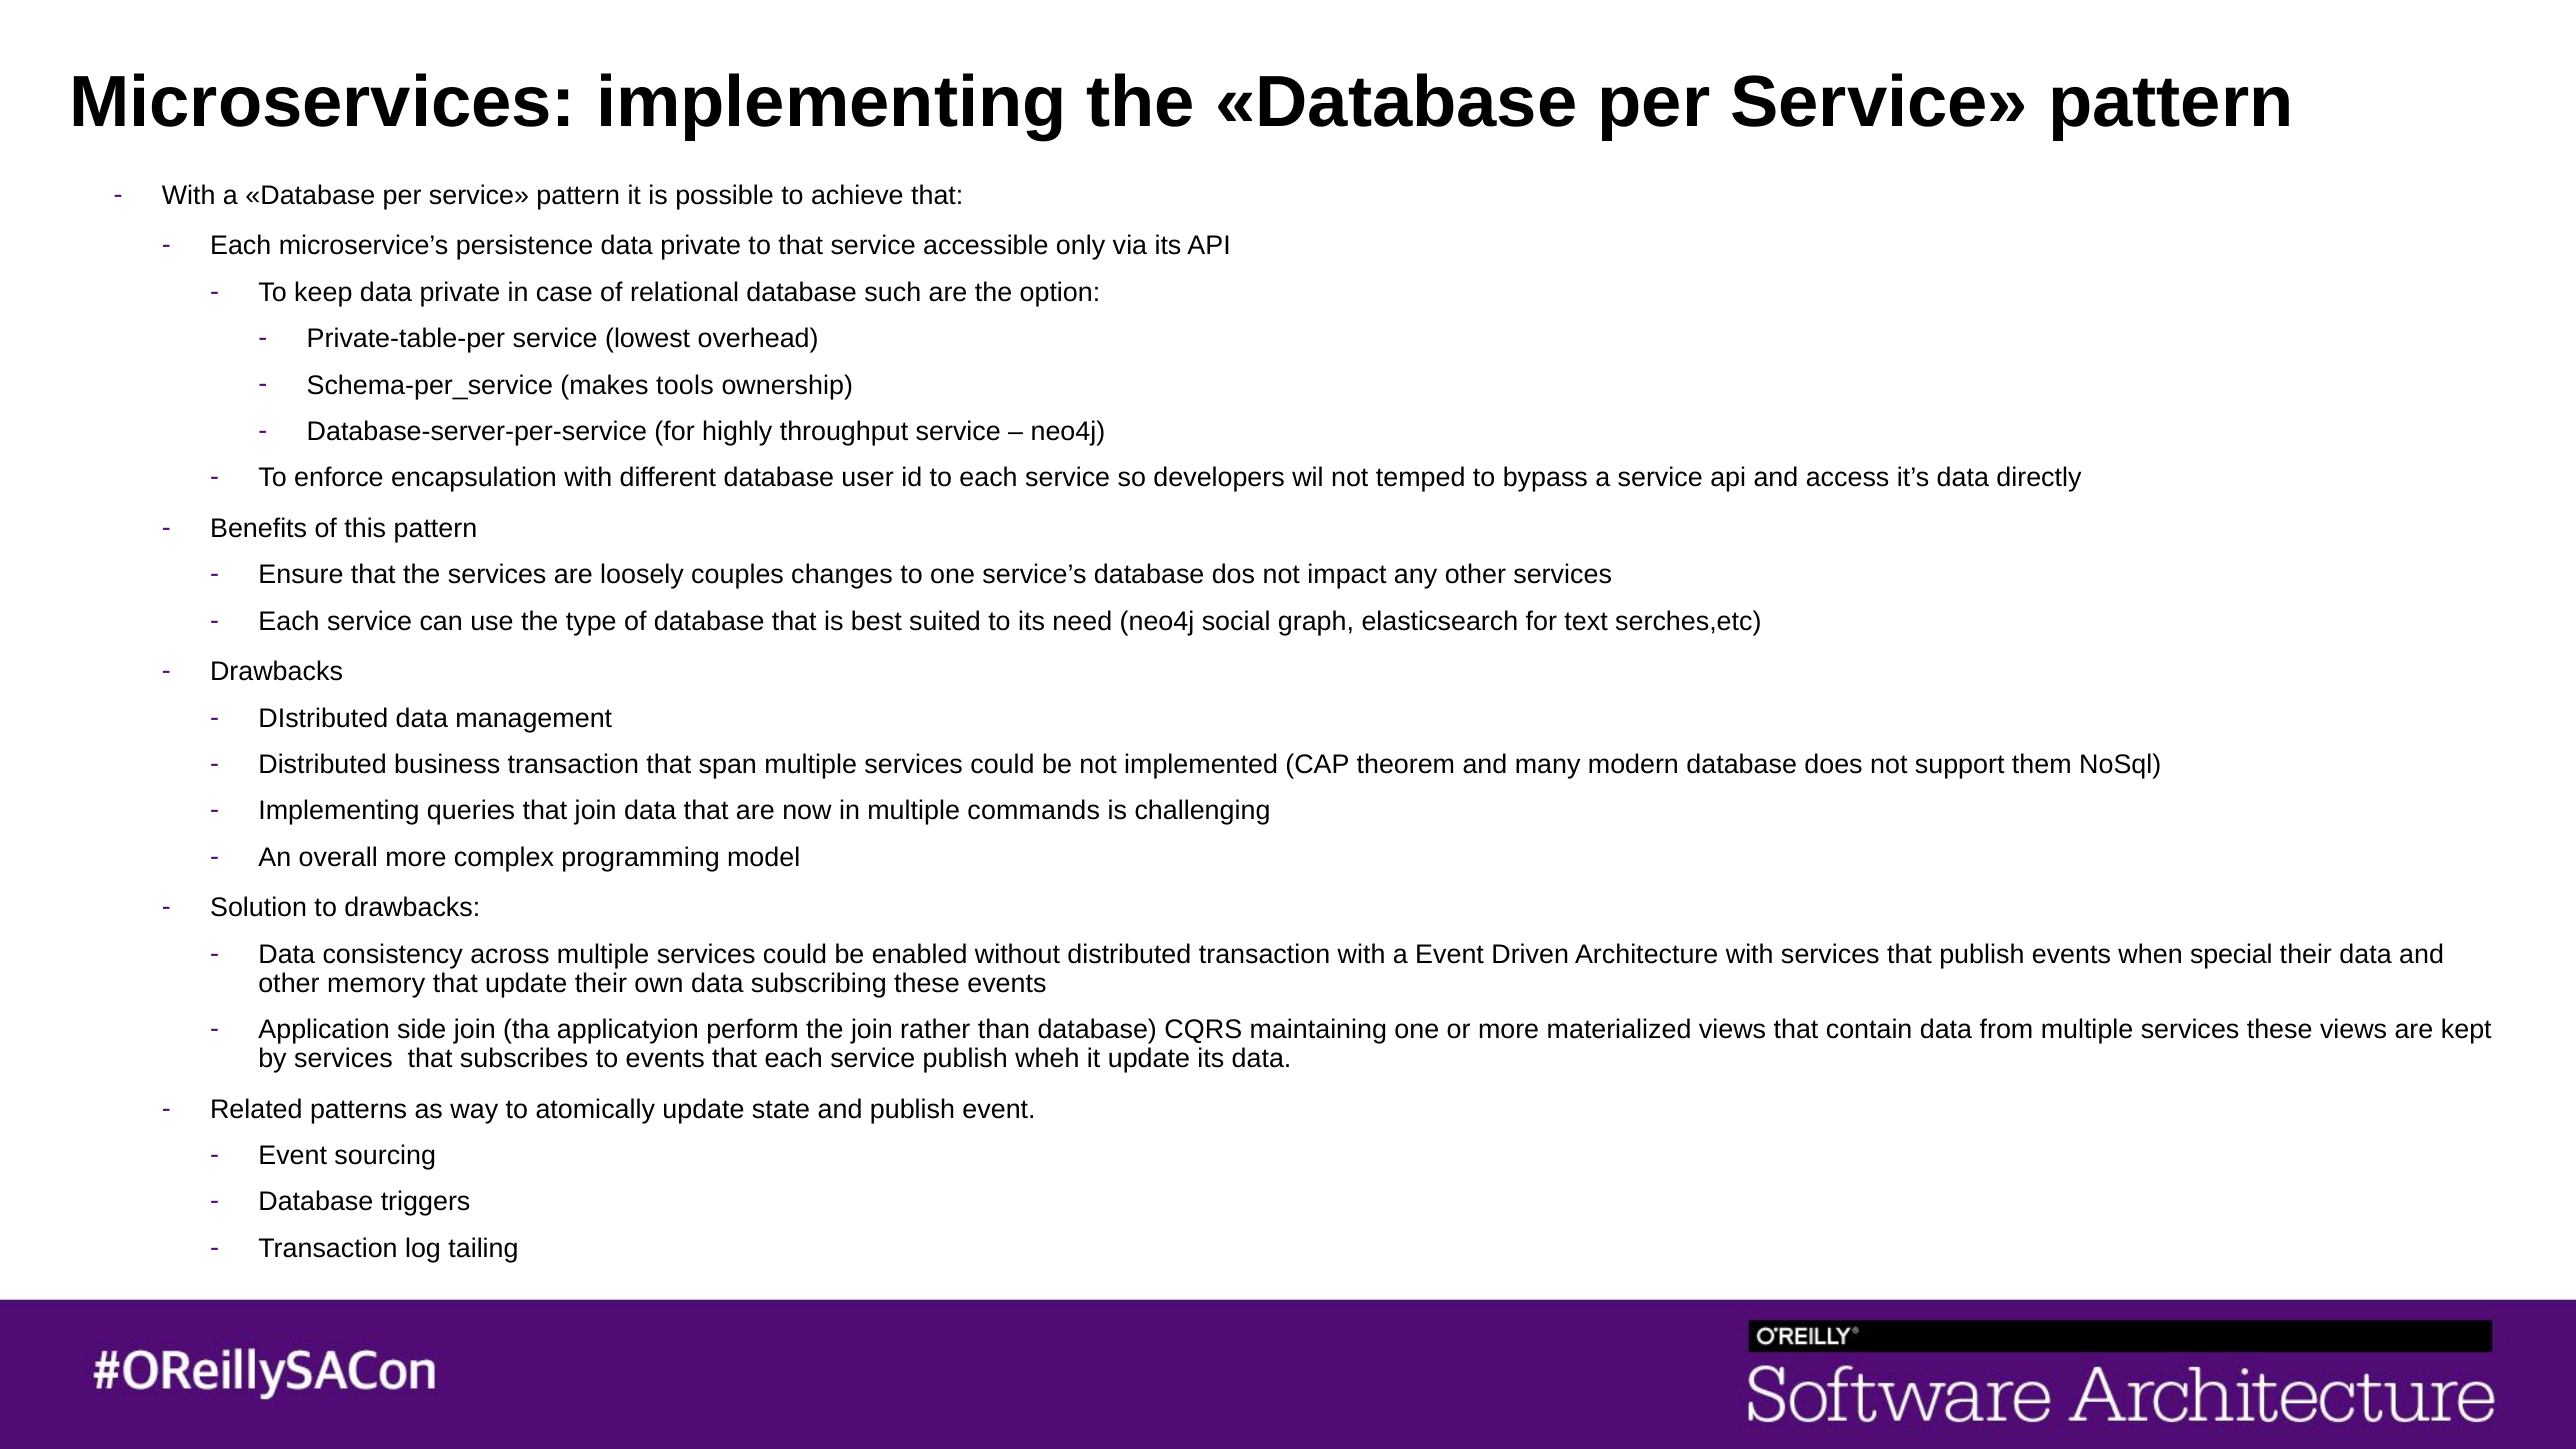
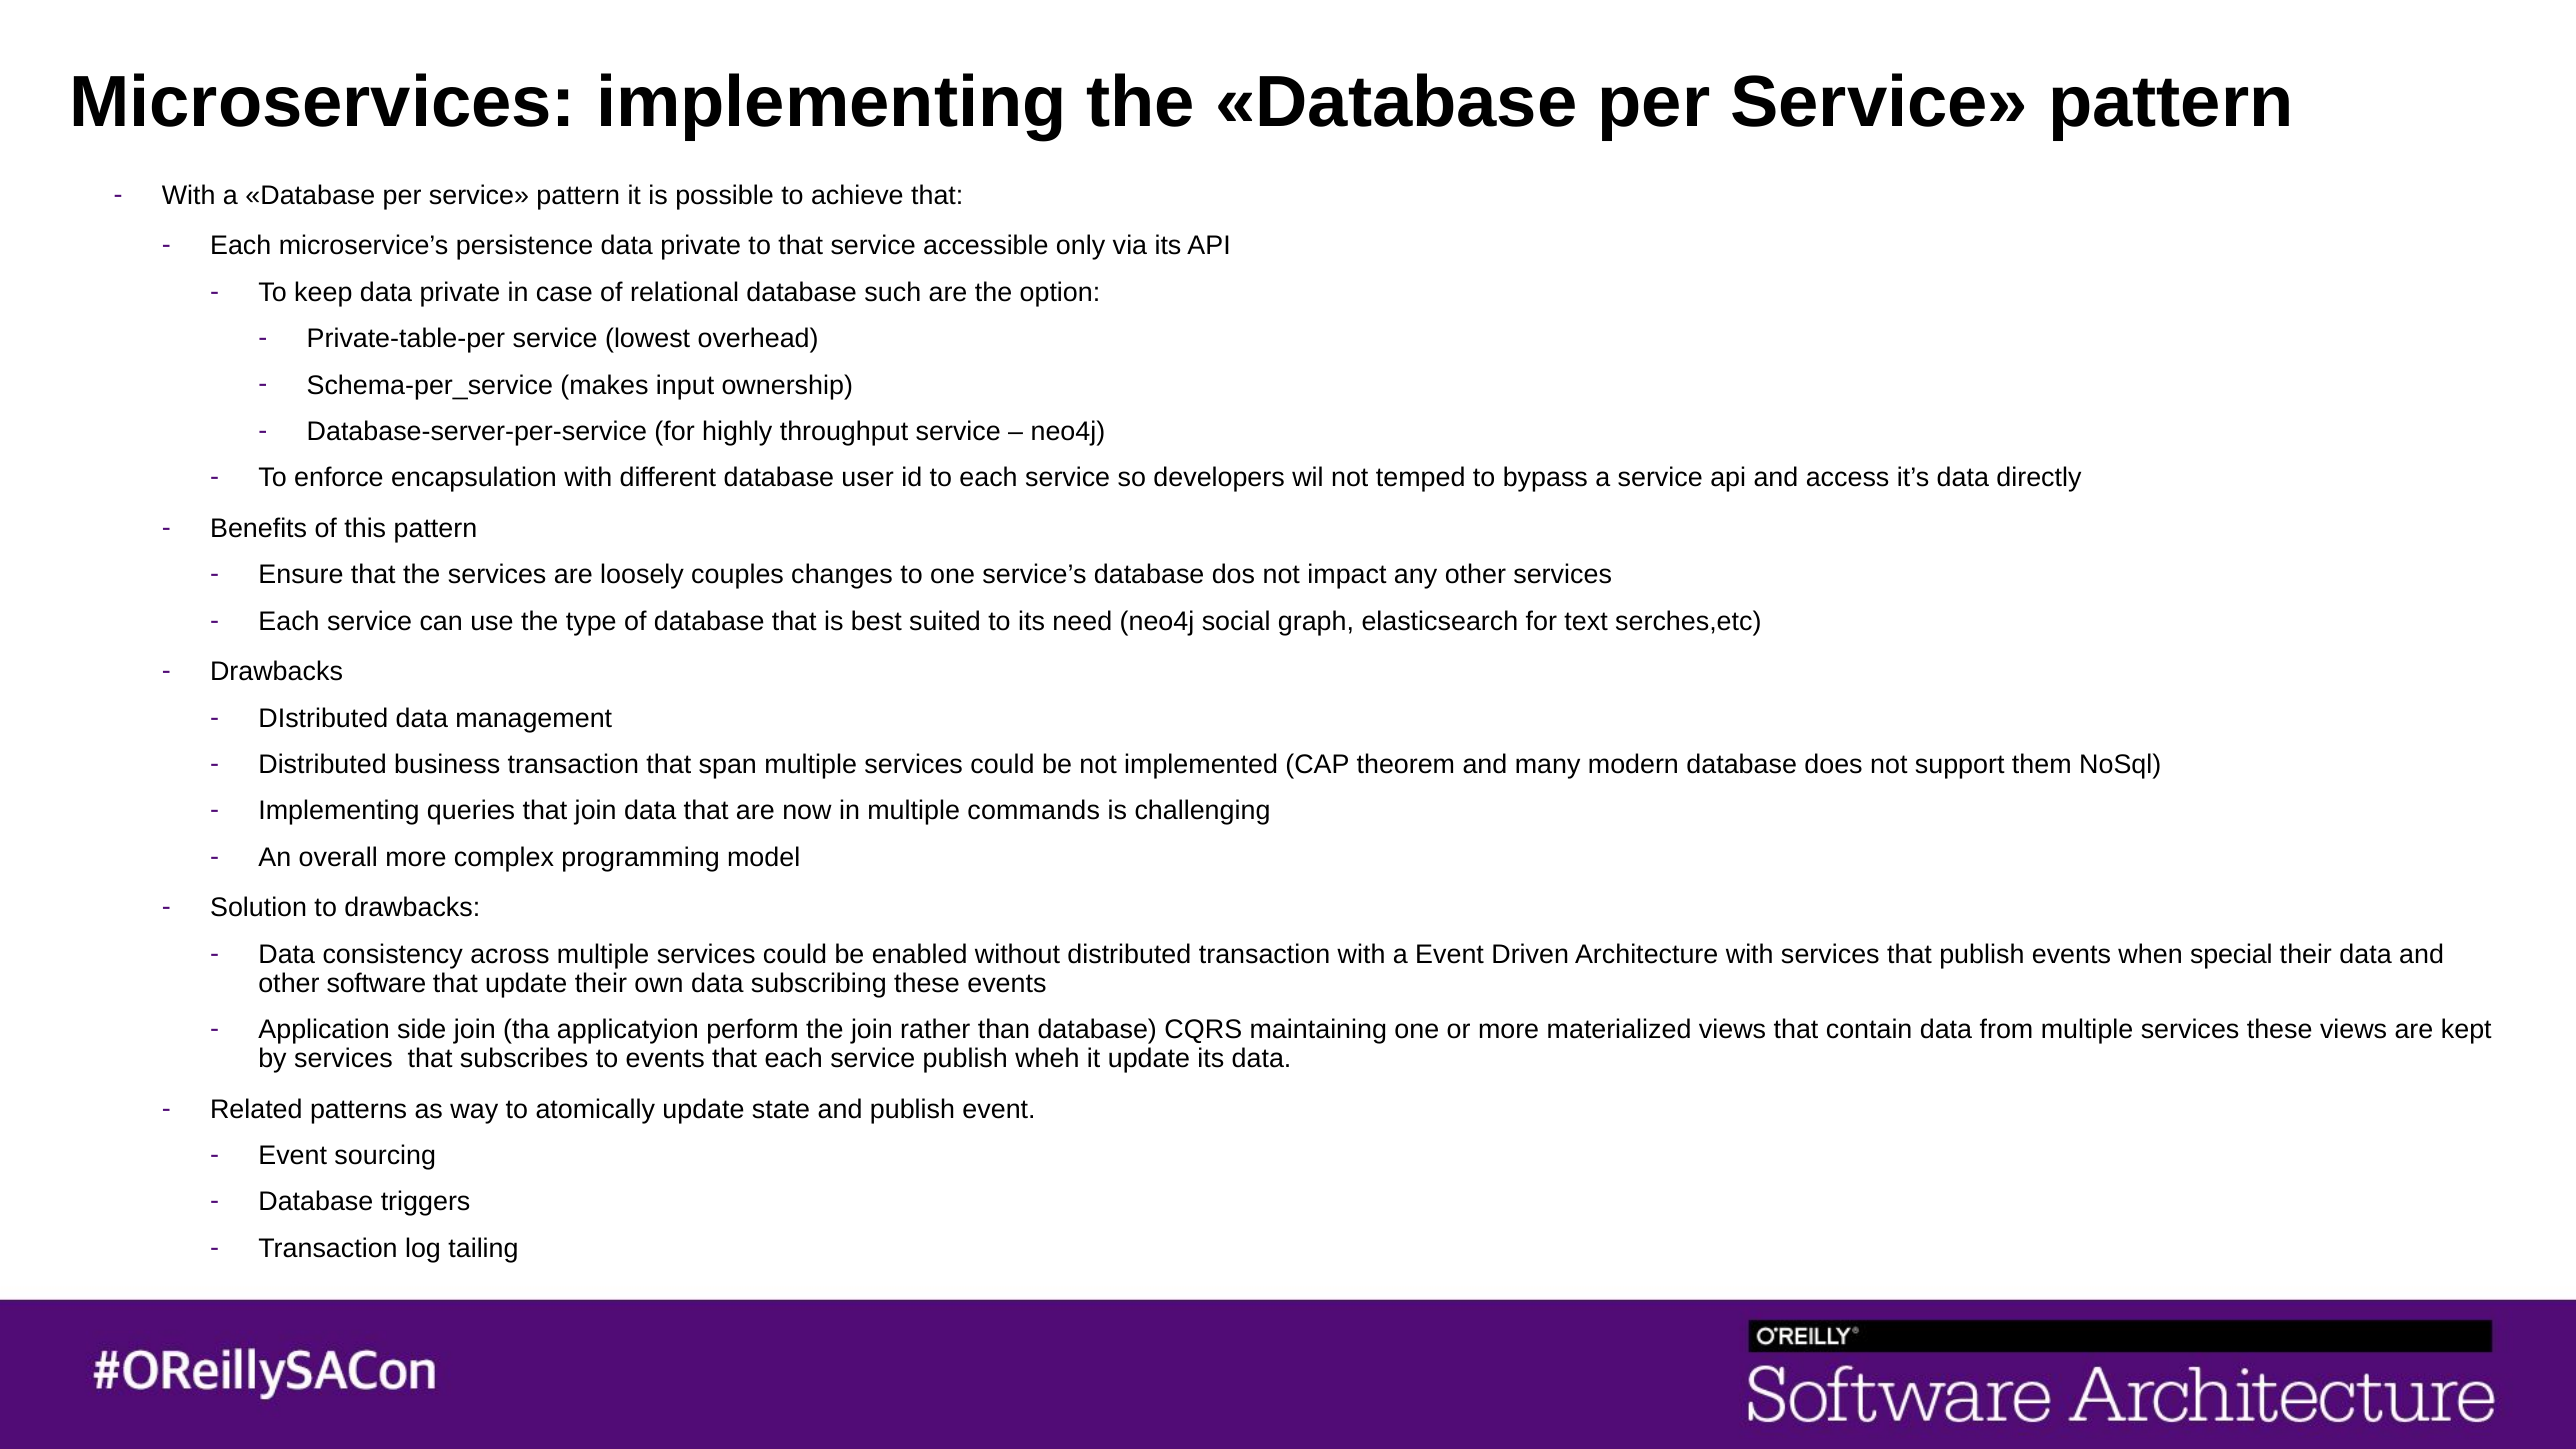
tools: tools -> input
memory: memory -> software
